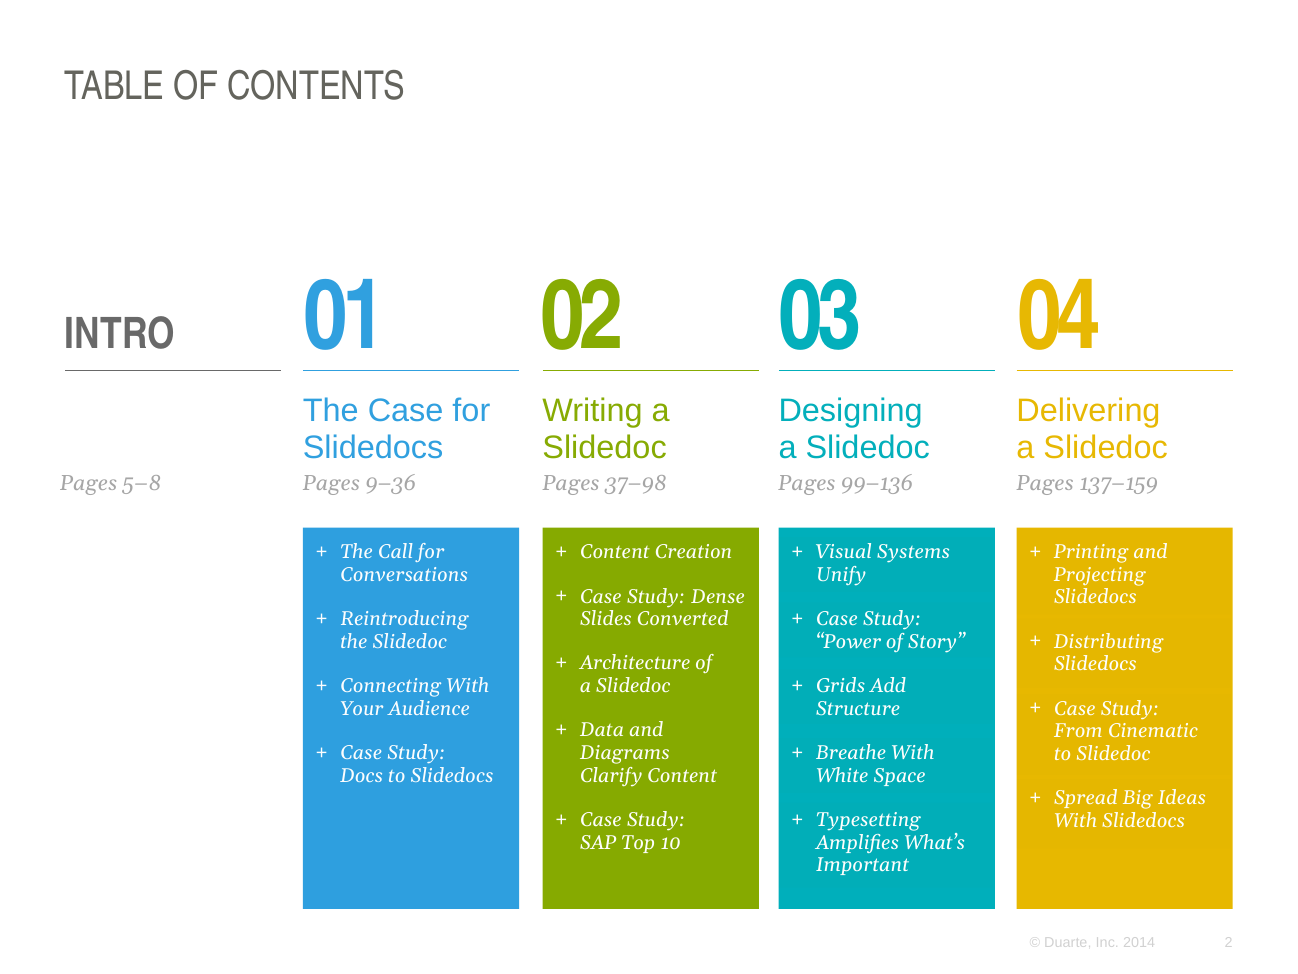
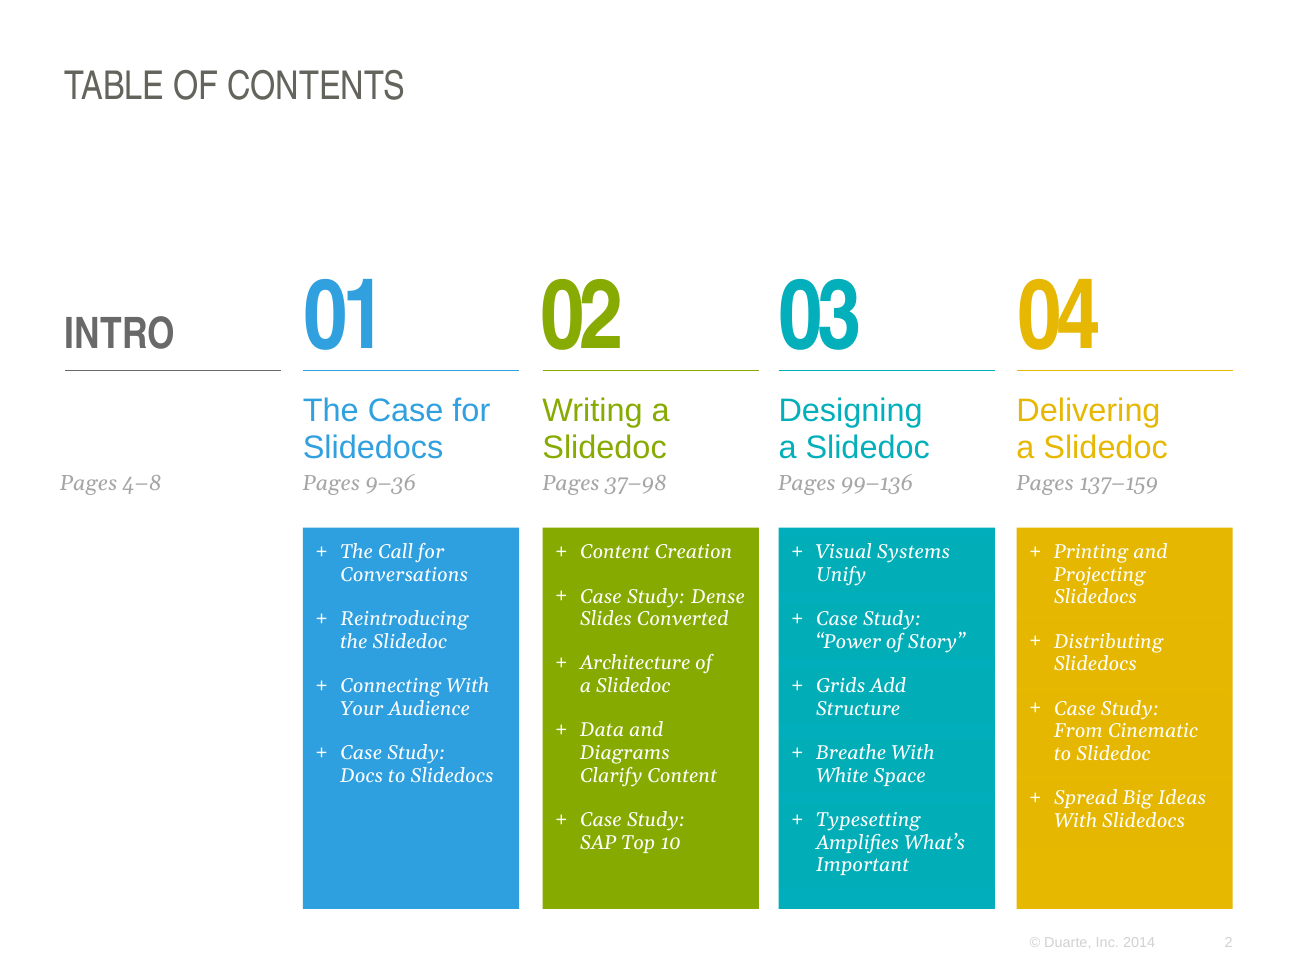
5–8: 5–8 -> 4–8
